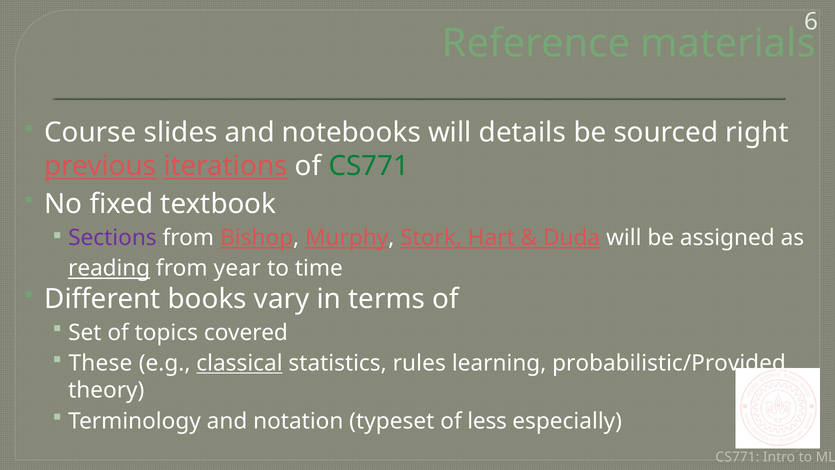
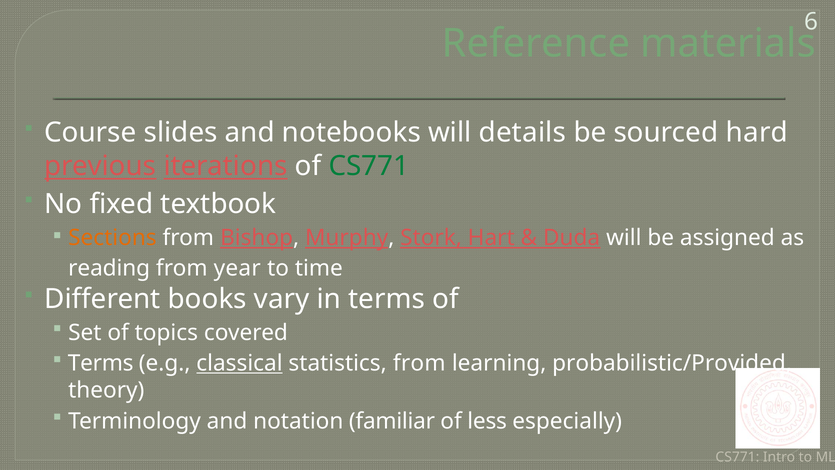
right: right -> hard
Sections colour: purple -> orange
reading underline: present -> none
These at (100, 363): These -> Terms
statistics rules: rules -> from
typeset: typeset -> familiar
